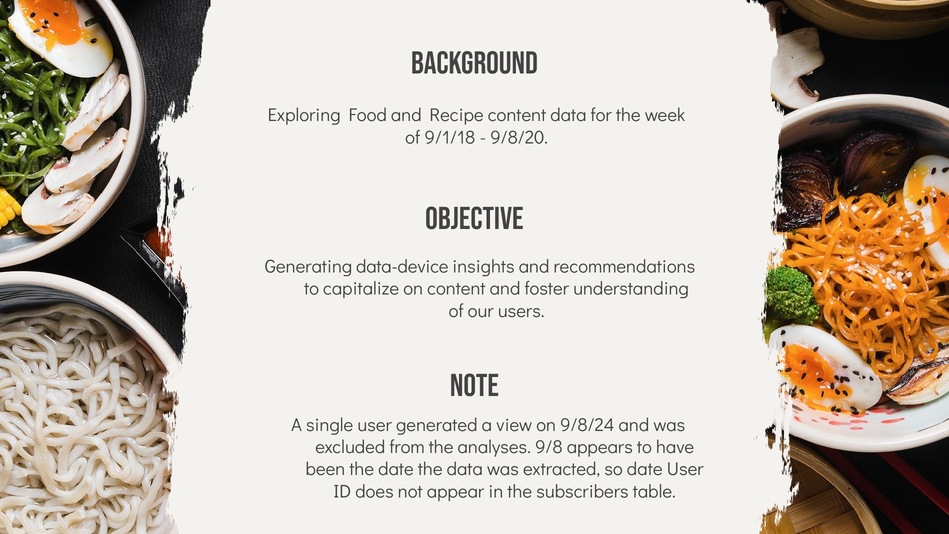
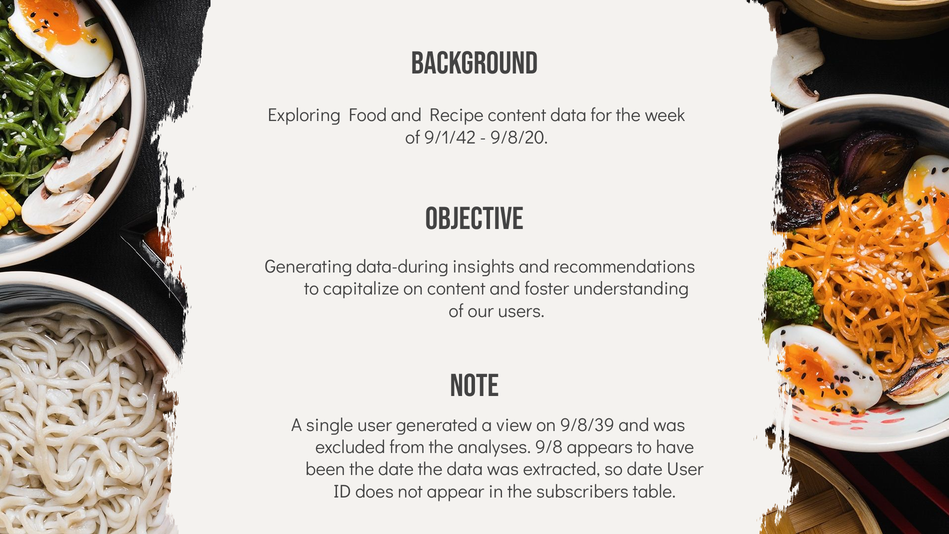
9/1/18: 9/1/18 -> 9/1/42
data-device: data-device -> data-during
9/8/24: 9/8/24 -> 9/8/39
